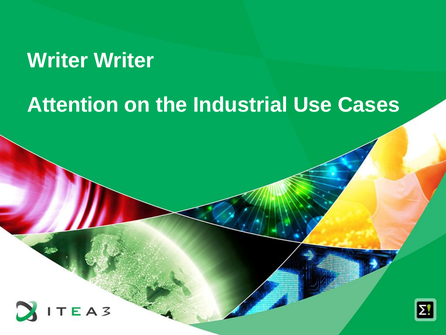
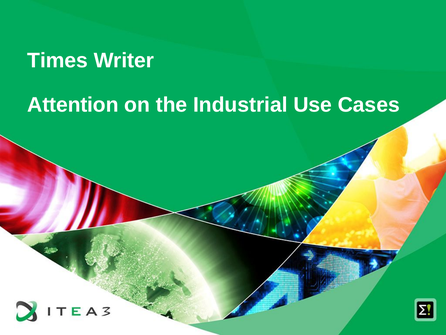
Writer at (58, 60): Writer -> Times
